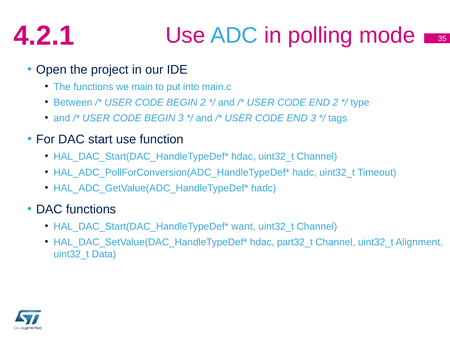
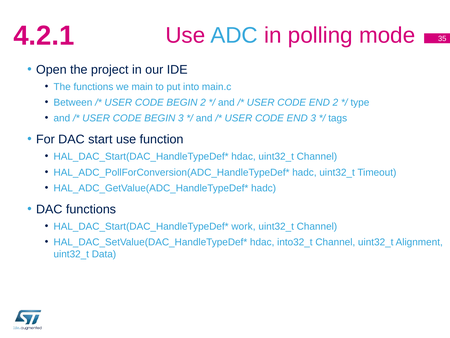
want: want -> work
part32_t: part32_t -> into32_t
